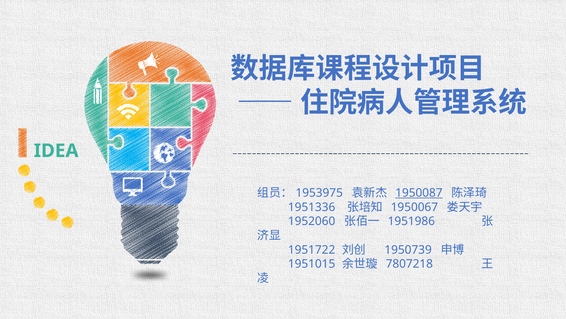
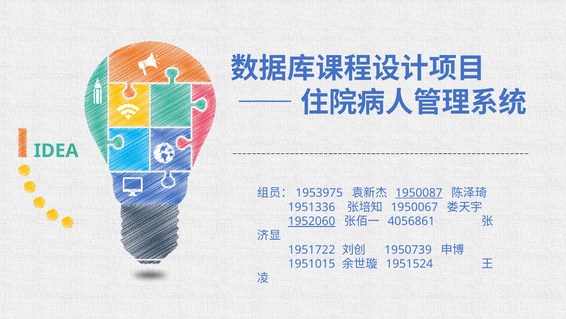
1952060 underline: none -> present
1951986: 1951986 -> 4056861
7807218: 7807218 -> 1951524
